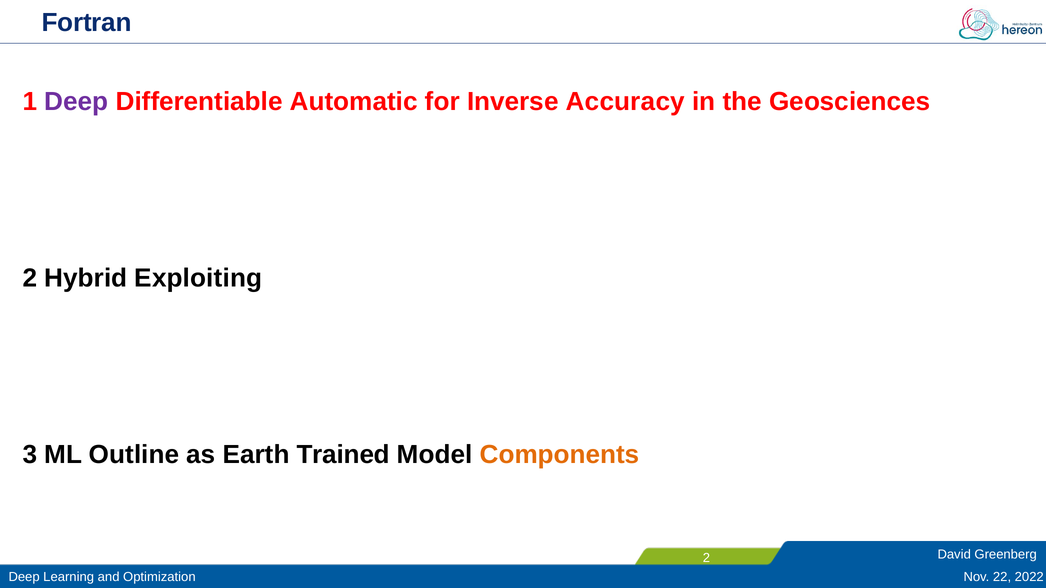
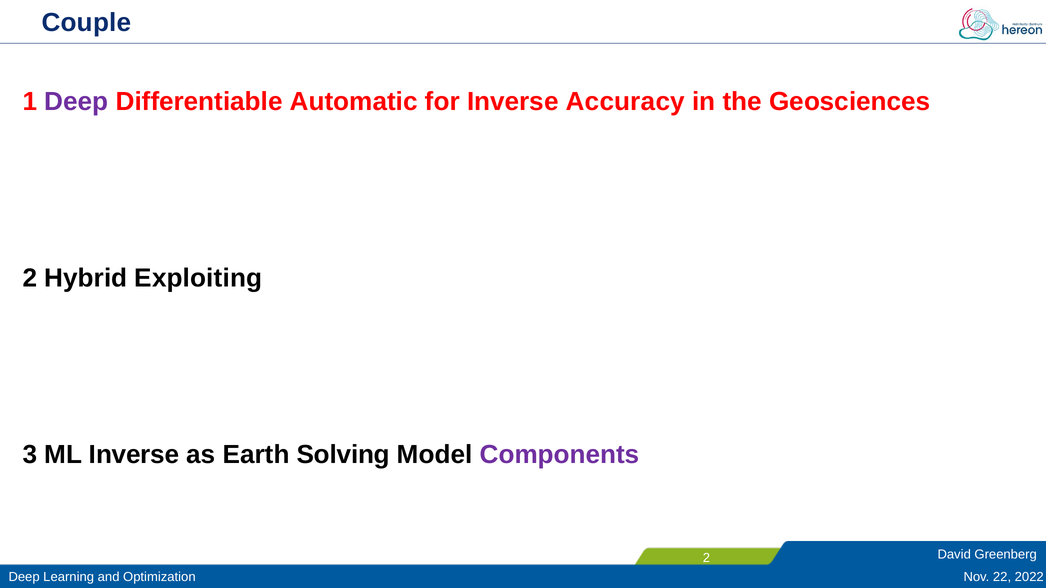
Fortran: Fortran -> Couple
ML Outline: Outline -> Inverse
Trained: Trained -> Solving
Components colour: orange -> purple
